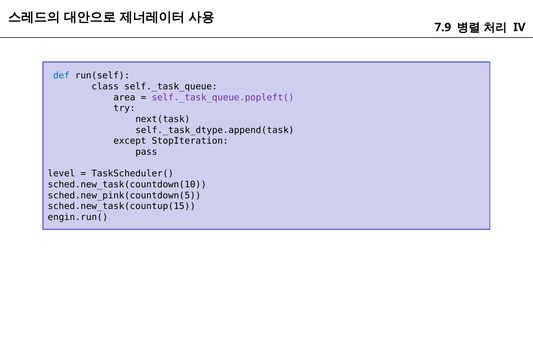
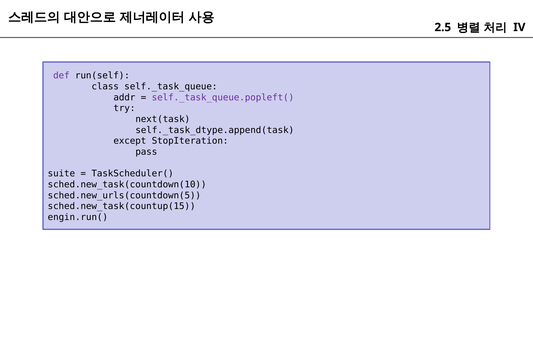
7.9: 7.9 -> 2.5
def colour: blue -> purple
area: area -> addr
level: level -> suite
sched.new_pink(countdown(5: sched.new_pink(countdown(5 -> sched.new_urls(countdown(5
